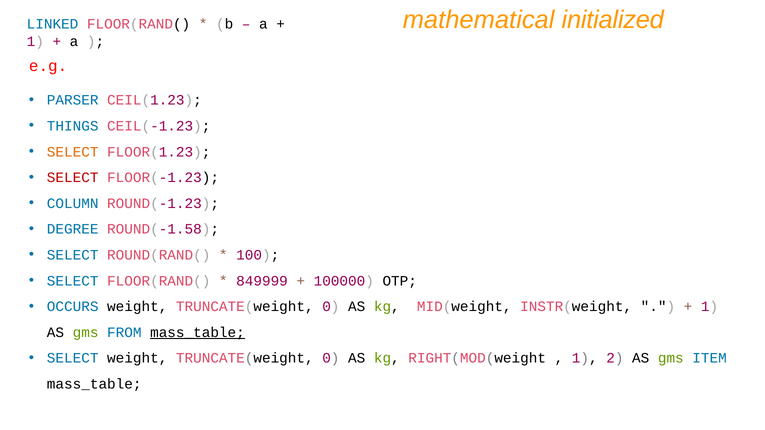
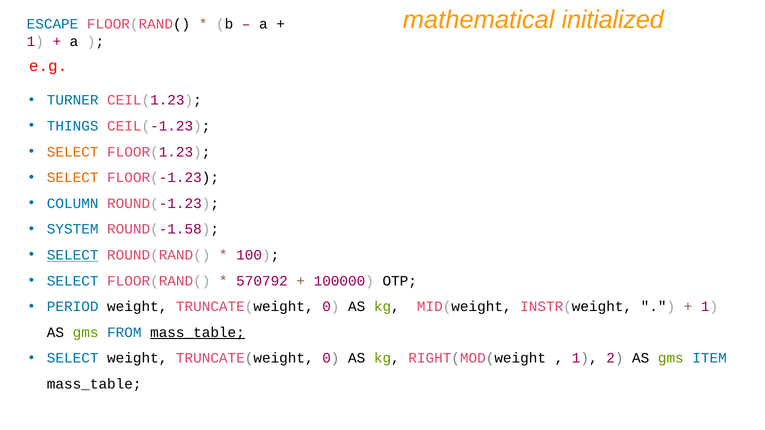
LINKED: LINKED -> ESCAPE
PARSER: PARSER -> TURNER
SELECT at (73, 178) colour: red -> orange
DEGREE: DEGREE -> SYSTEM
SELECT at (73, 255) underline: none -> present
849999: 849999 -> 570792
OCCURS: OCCURS -> PERIOD
